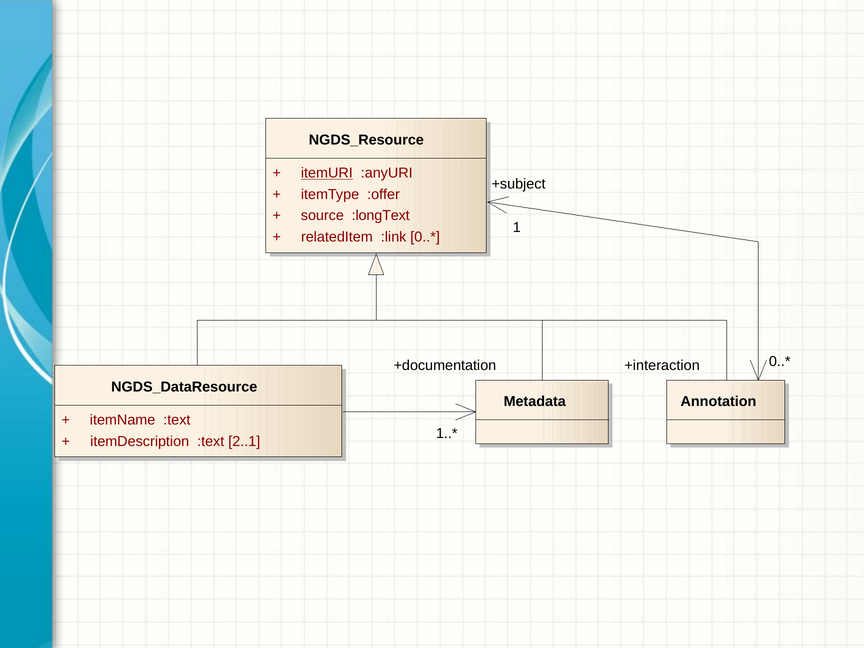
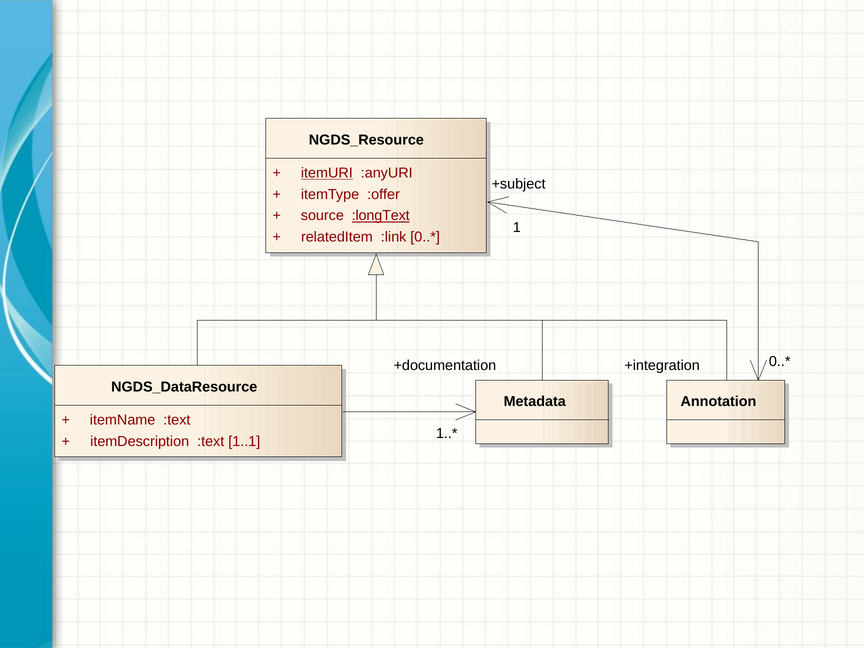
:longText underline: none -> present
+interaction: +interaction -> +integration
2..1: 2..1 -> 1..1
